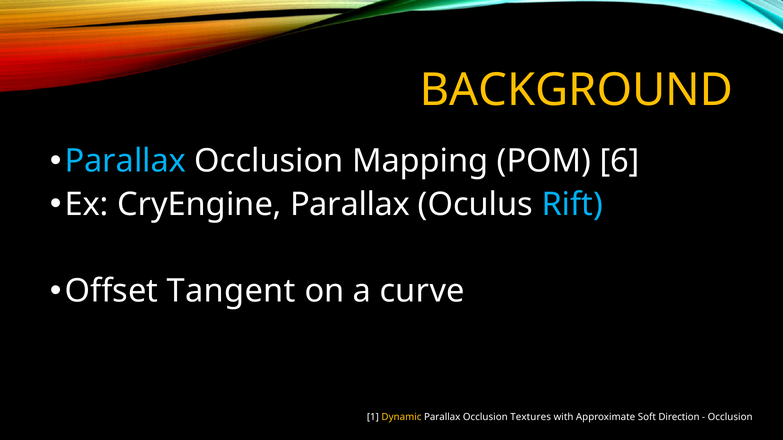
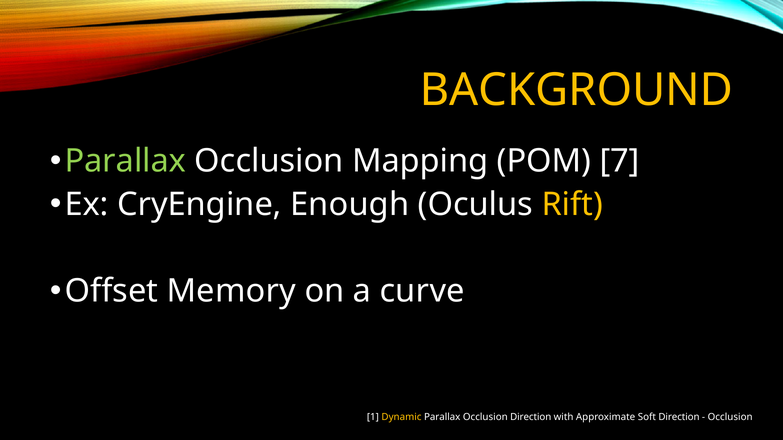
Parallax at (125, 161) colour: light blue -> light green
6: 6 -> 7
CryEngine Parallax: Parallax -> Enough
Rift colour: light blue -> yellow
Tangent: Tangent -> Memory
Occlusion Textures: Textures -> Direction
